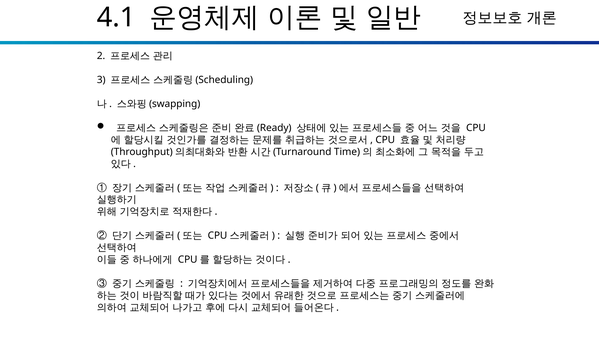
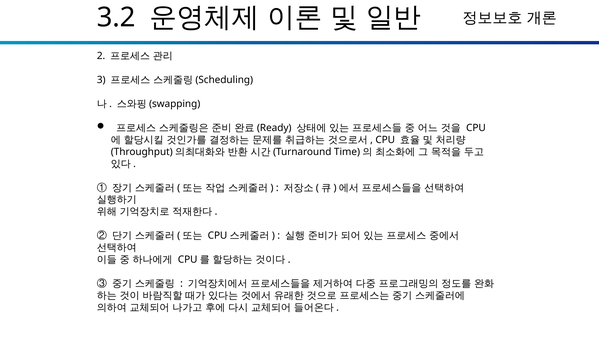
4.1: 4.1 -> 3.2
